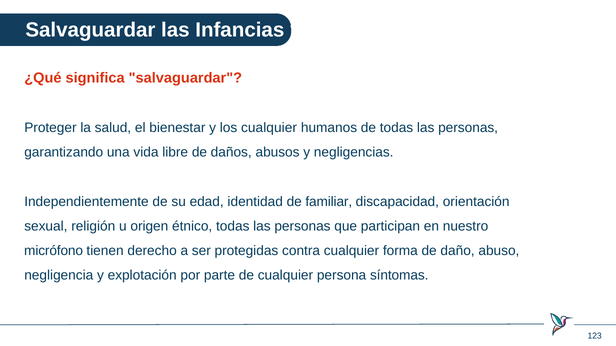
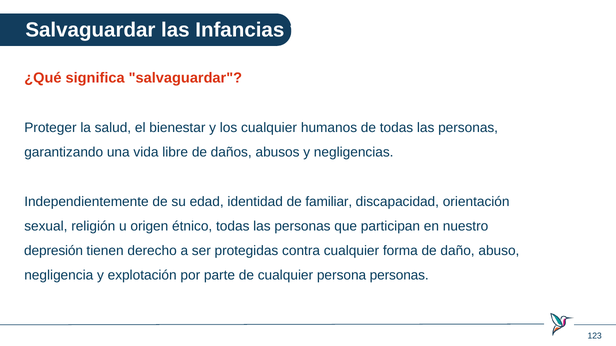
micrófono: micrófono -> depresión
persona síntomas: síntomas -> personas
